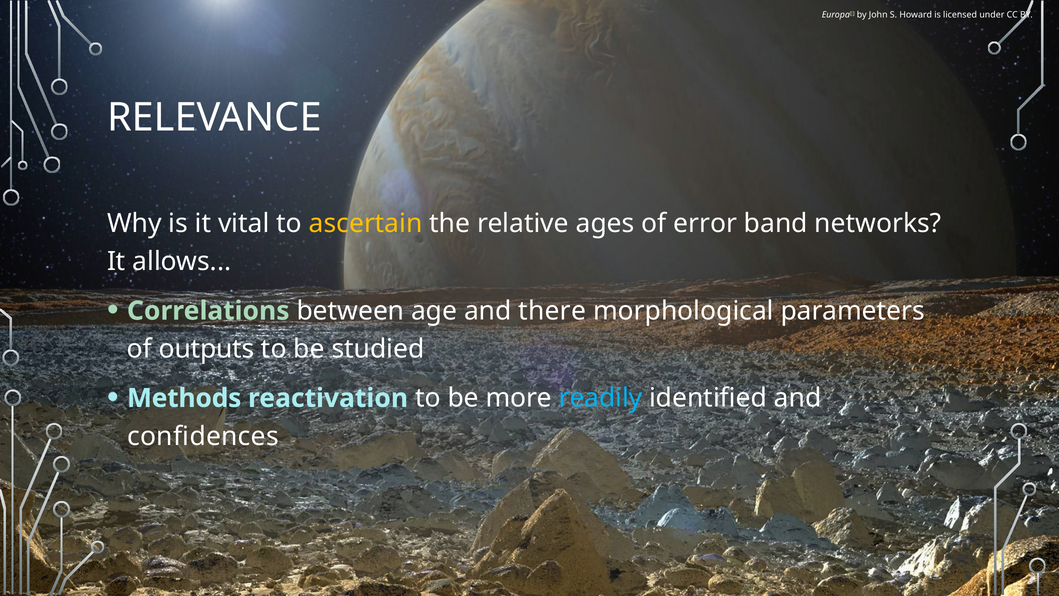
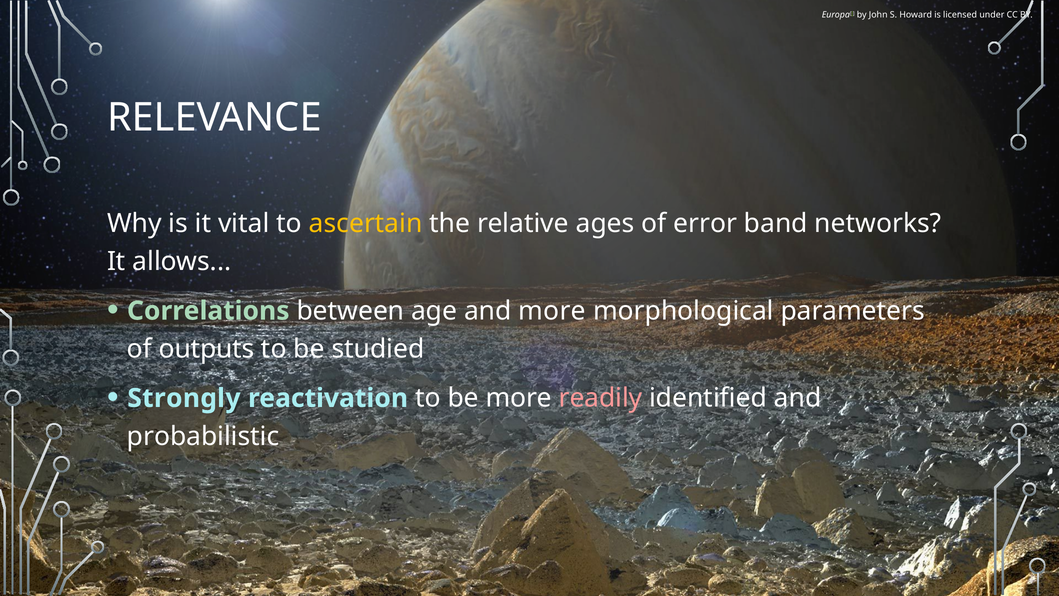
and there: there -> more
Methods: Methods -> Strongly
readily colour: light blue -> pink
confidences: confidences -> probabilistic
